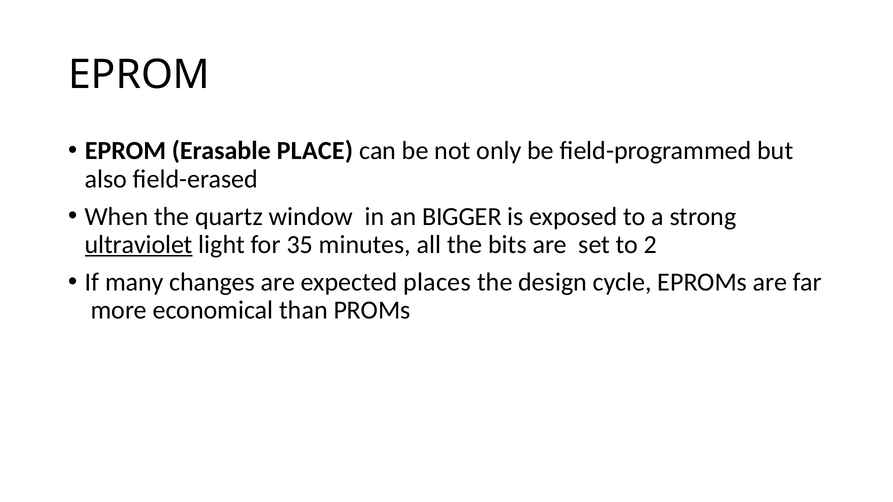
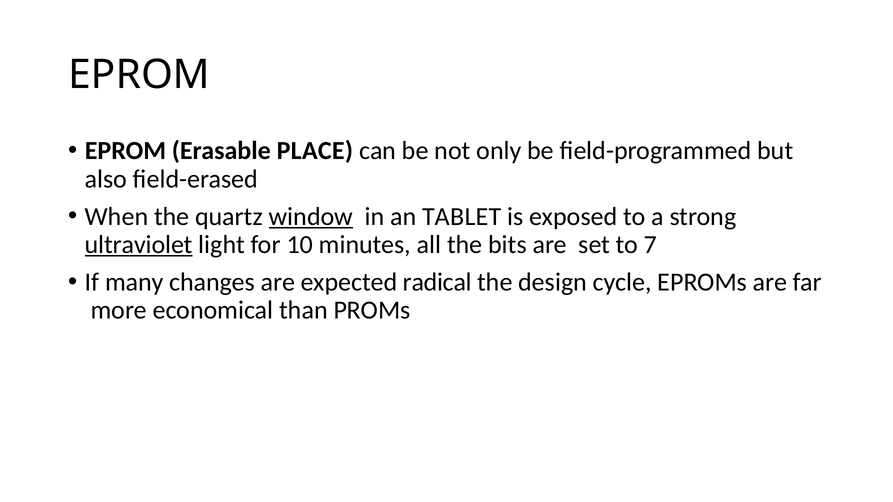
window underline: none -> present
BIGGER: BIGGER -> TABLET
35: 35 -> 10
2: 2 -> 7
places: places -> radical
